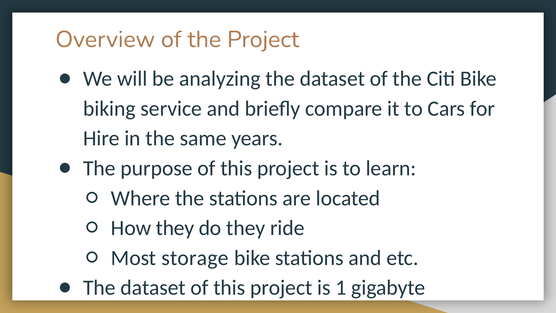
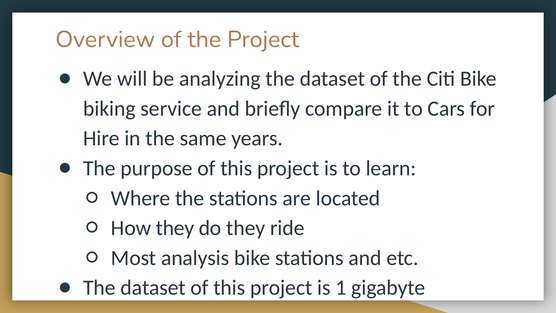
storage: storage -> analysis
